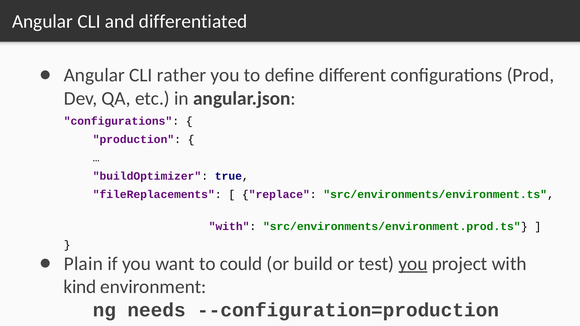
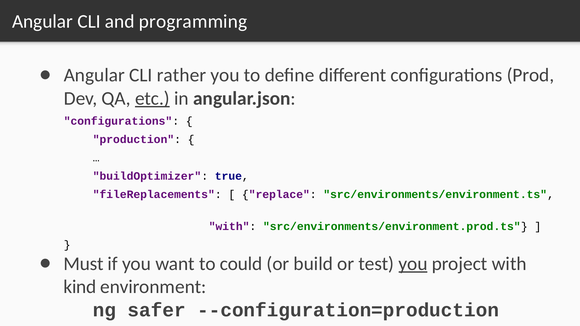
differentiated: differentiated -> programming
etc underline: none -> present
Plain: Plain -> Must
needs: needs -> safer
